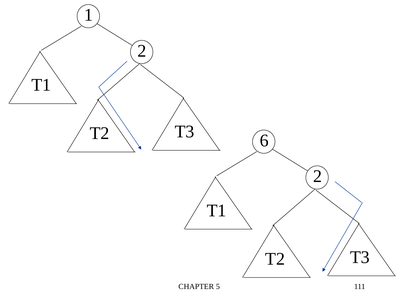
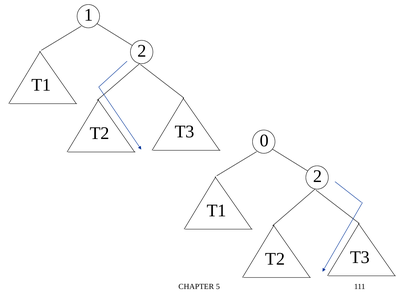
6: 6 -> 0
